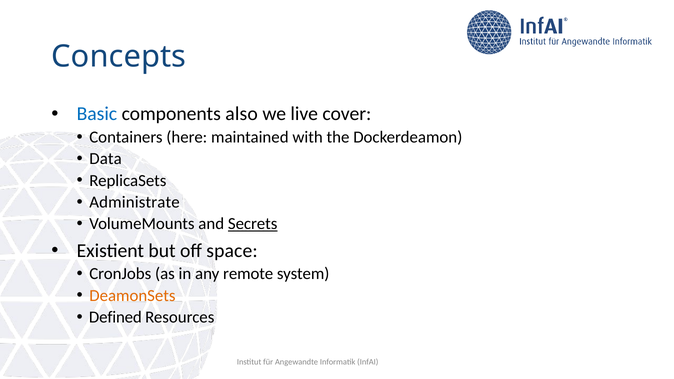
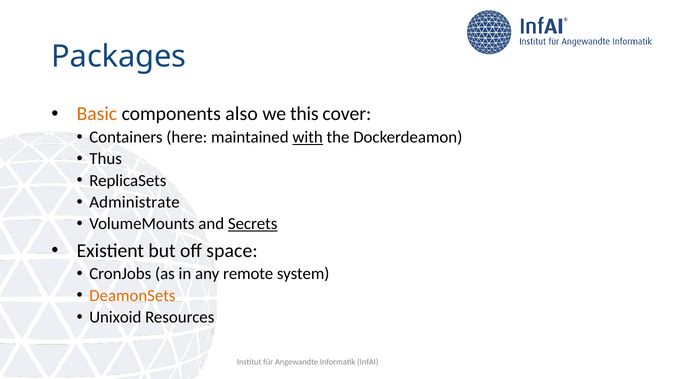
Concepts: Concepts -> Packages
Basic colour: blue -> orange
live: live -> this
with underline: none -> present
Data: Data -> Thus
Defined: Defined -> Unixoid
